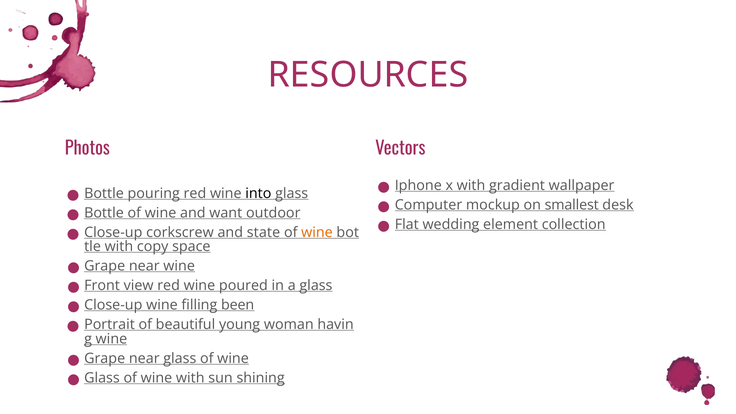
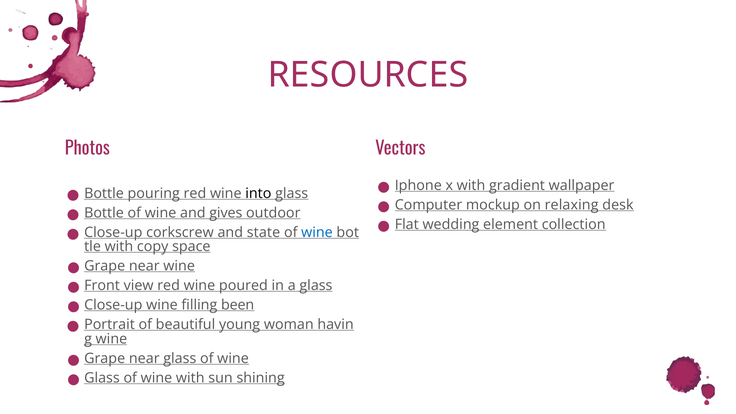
smallest: smallest -> relaxing
want: want -> gives
wine at (317, 232) colour: orange -> blue
